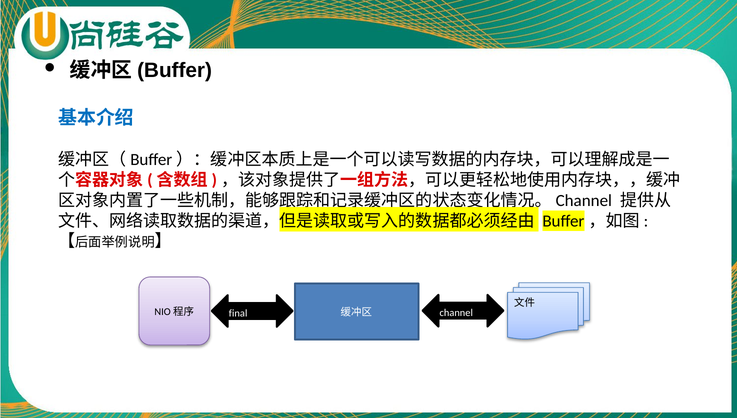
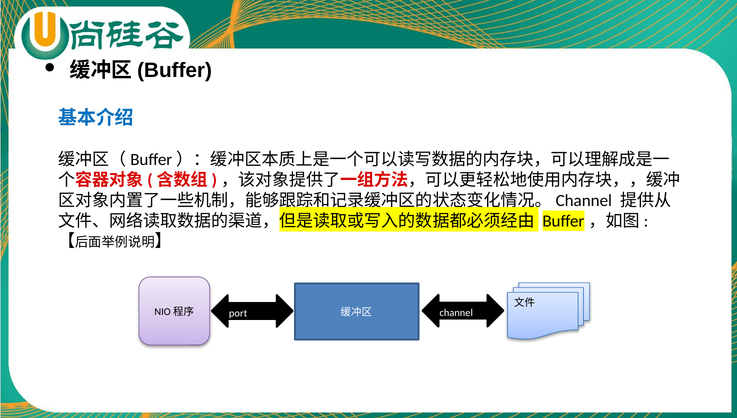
final: final -> port
